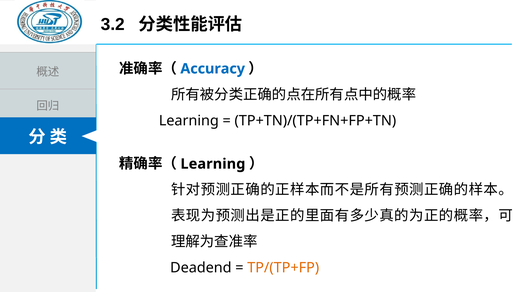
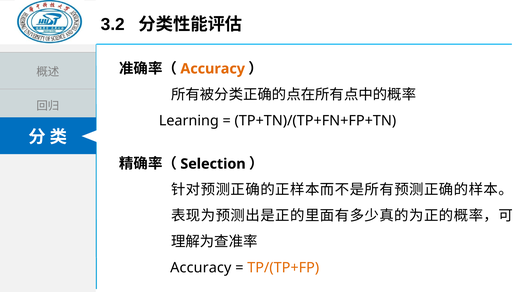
Accuracy at (213, 69) colour: blue -> orange
Learning at (213, 164): Learning -> Selection
Deadend at (201, 267): Deadend -> Accuracy
